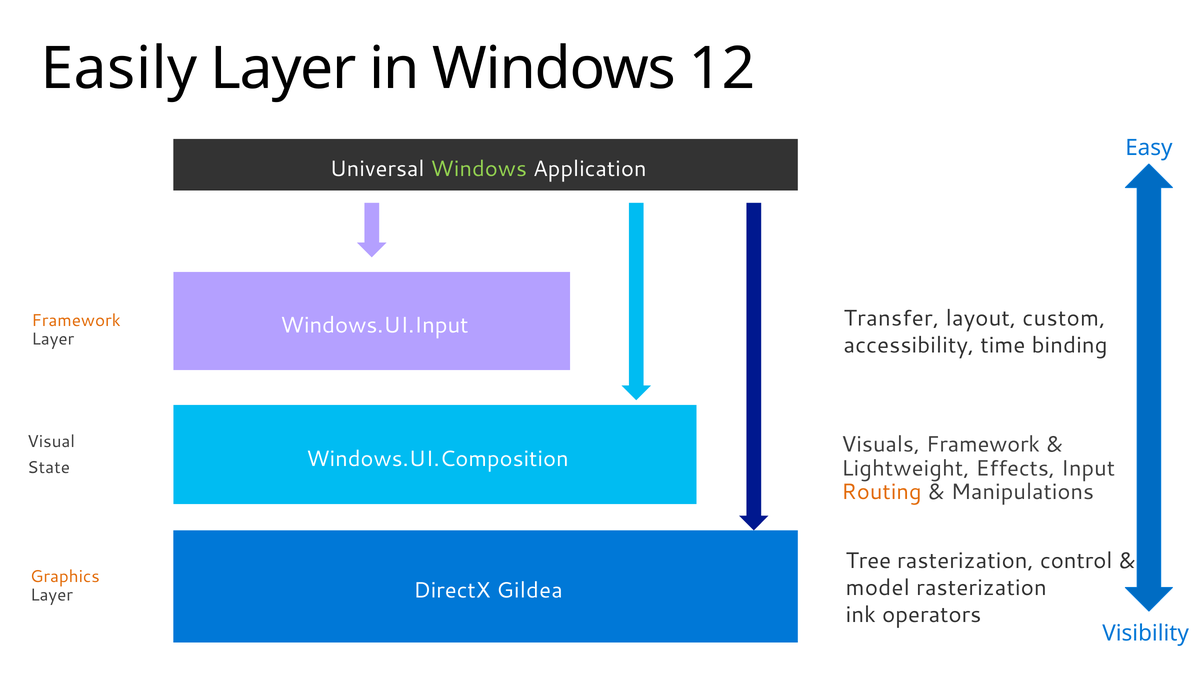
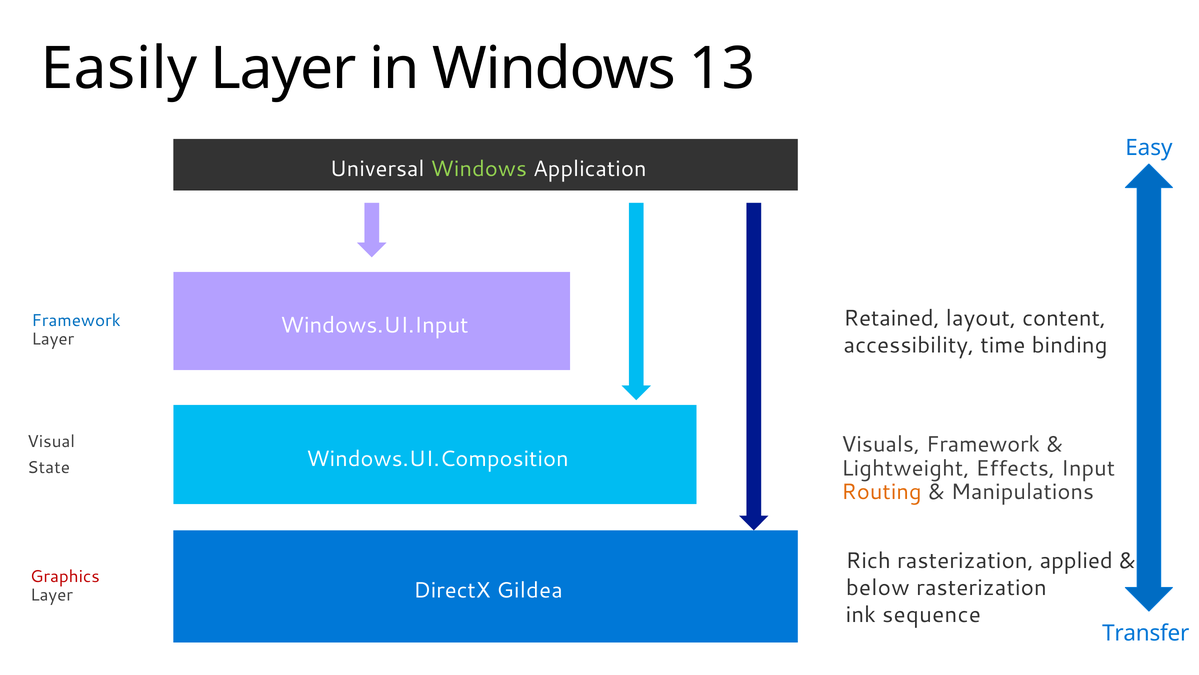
12: 12 -> 13
Transfer: Transfer -> Retained
custom: custom -> content
Framework at (76, 320) colour: orange -> blue
Tree: Tree -> Rich
control: control -> applied
Graphics colour: orange -> red
model: model -> below
operators: operators -> sequence
Visibility: Visibility -> Transfer
